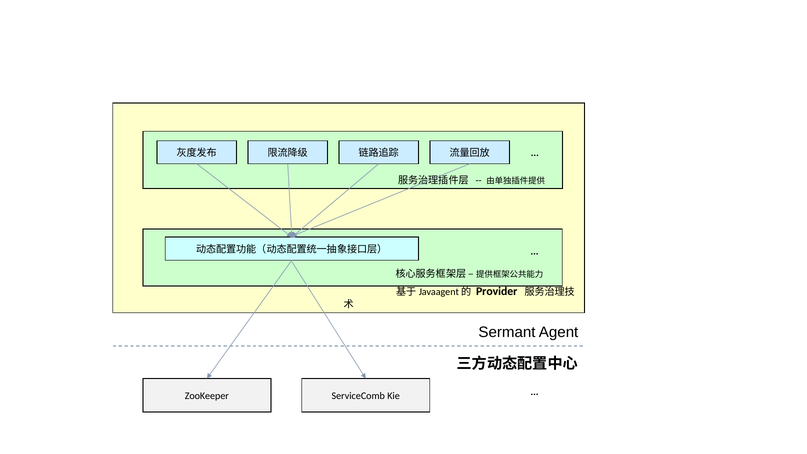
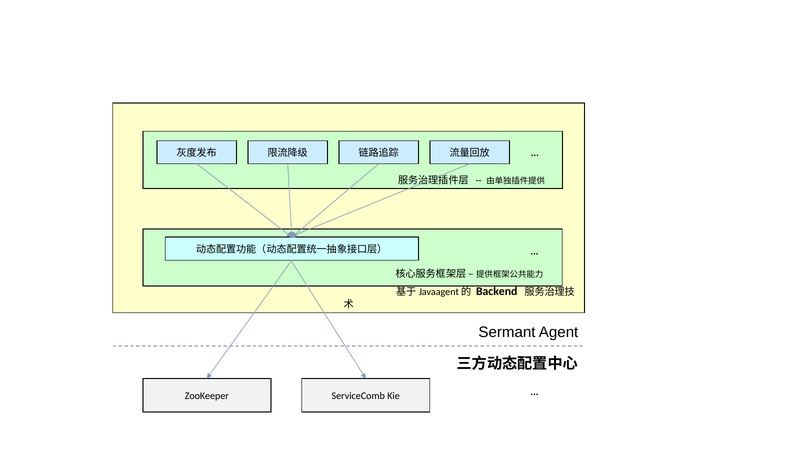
Provider: Provider -> Backend
